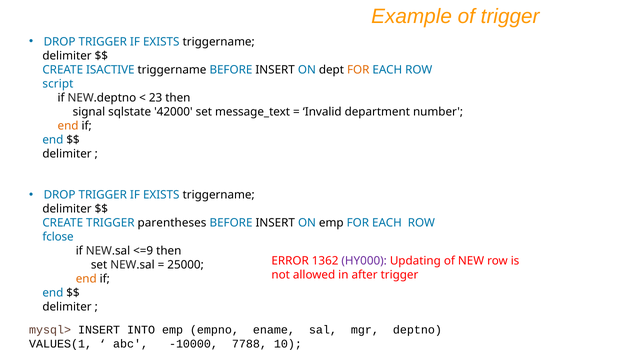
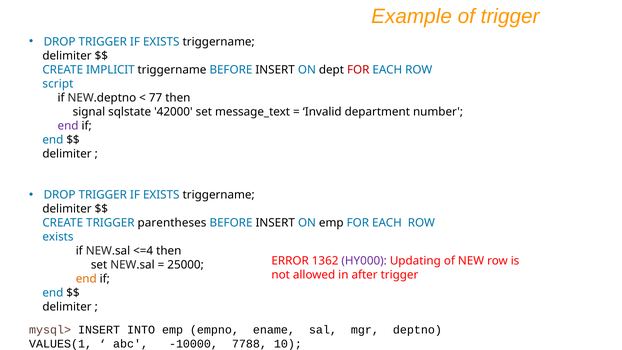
ISACTIVE: ISACTIVE -> IMPLICIT
FOR at (358, 70) colour: orange -> red
23: 23 -> 77
end at (68, 126) colour: orange -> purple
fclose at (58, 237): fclose -> exists
<=9: <=9 -> <=4
